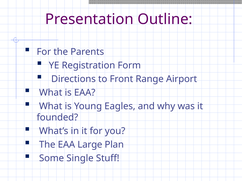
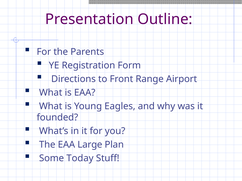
Single: Single -> Today
